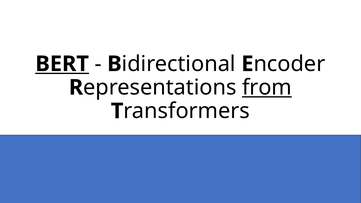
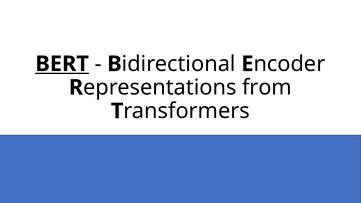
from underline: present -> none
